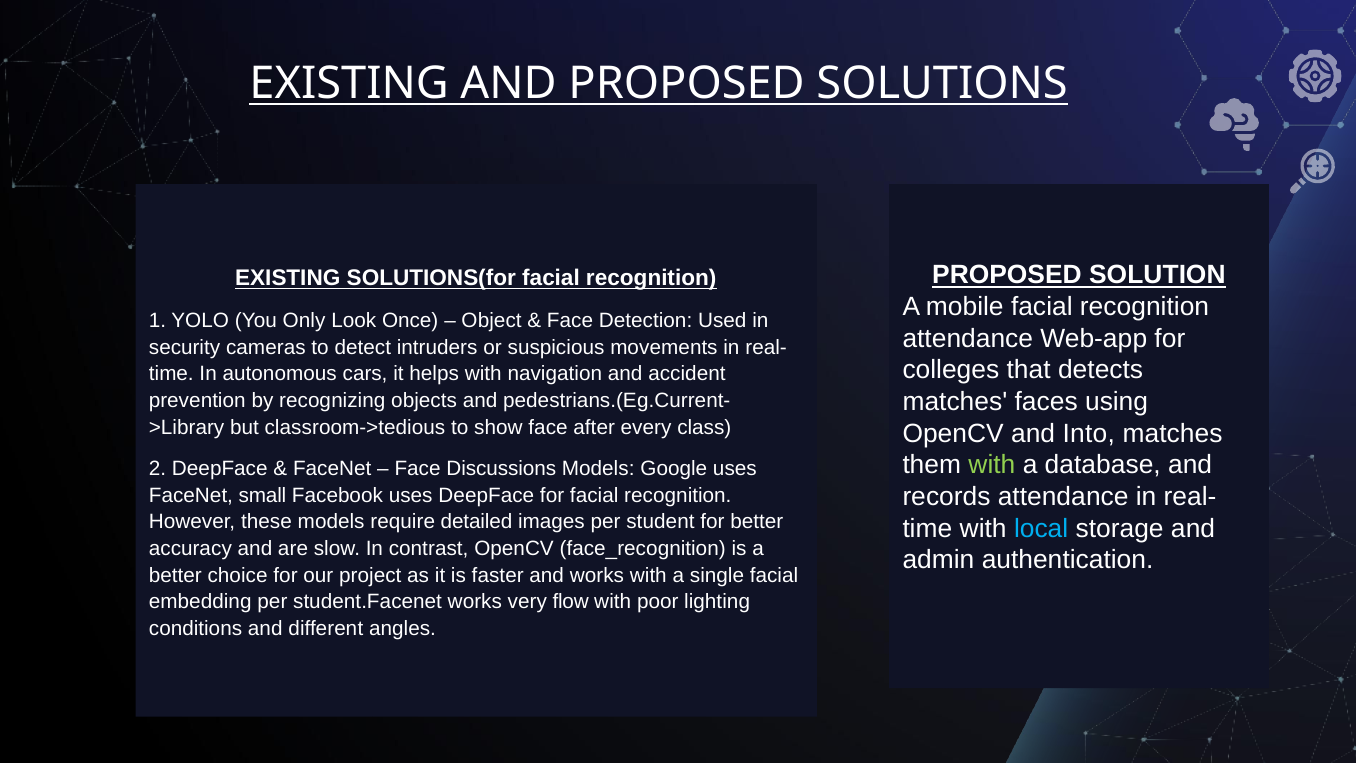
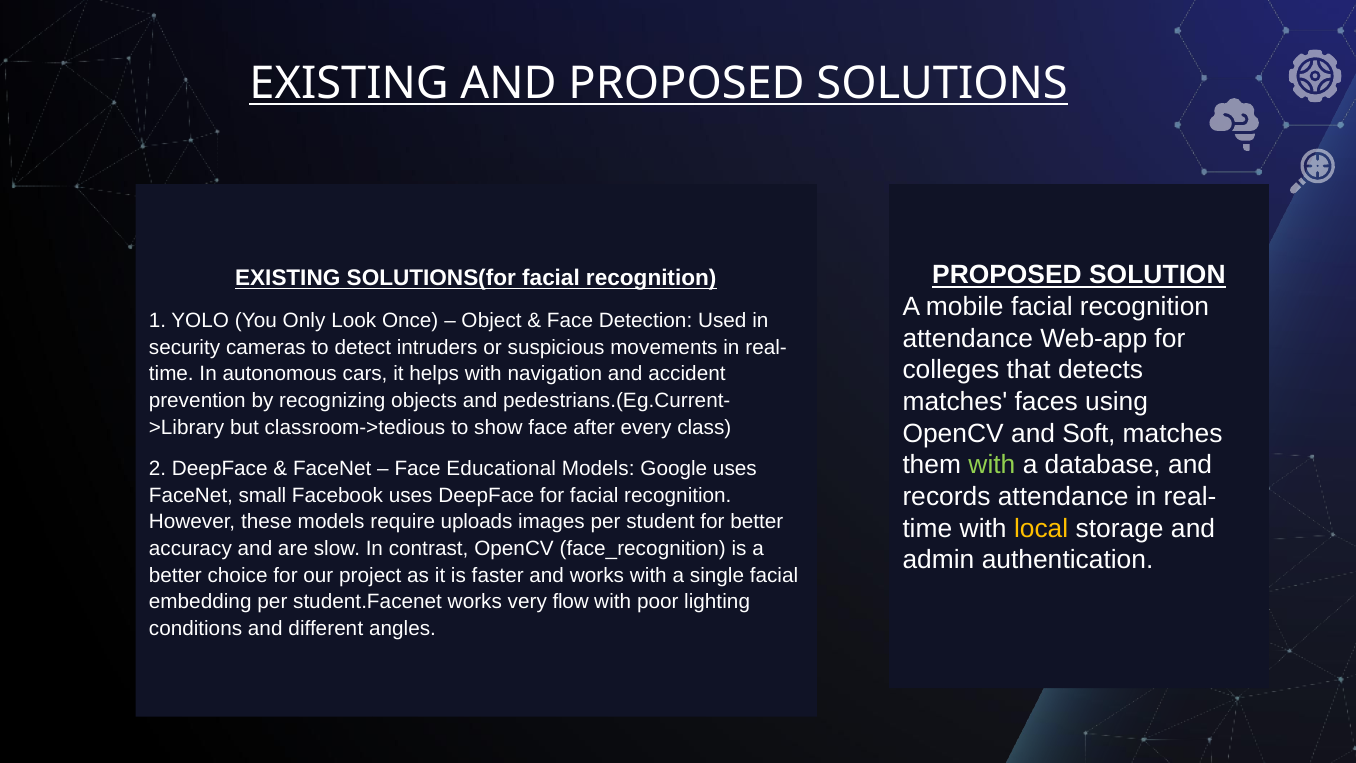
Into: Into -> Soft
Discussions: Discussions -> Educational
detailed: detailed -> uploads
local colour: light blue -> yellow
